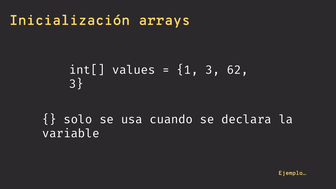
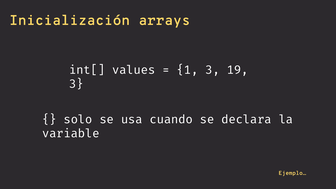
62: 62 -> 19
